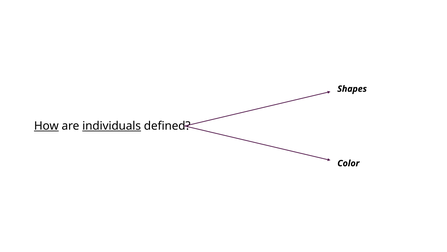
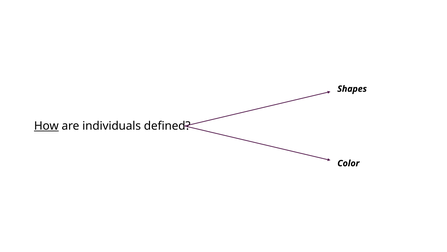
individuals underline: present -> none
